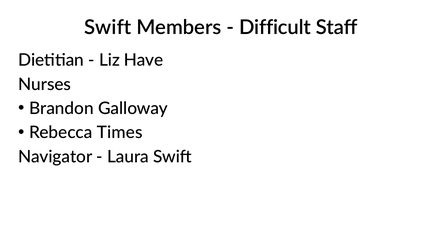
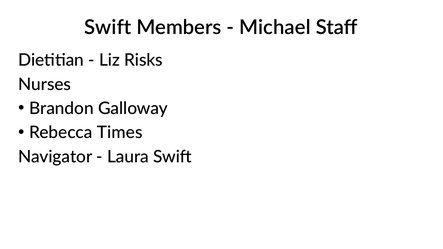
Difficult: Difficult -> Michael
Have: Have -> Risks
